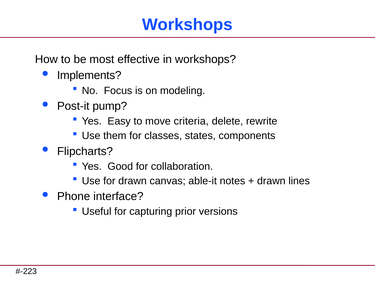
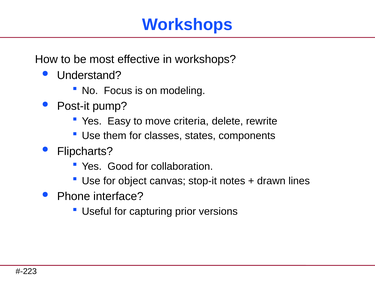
Implements: Implements -> Understand
for drawn: drawn -> object
able-it: able-it -> stop-it
